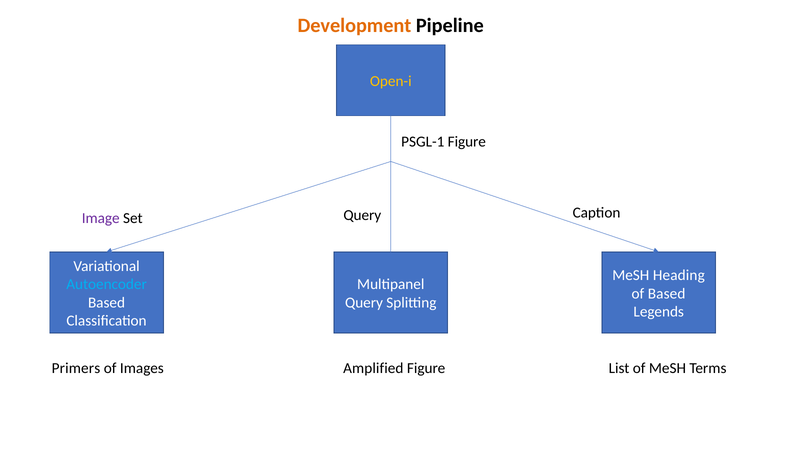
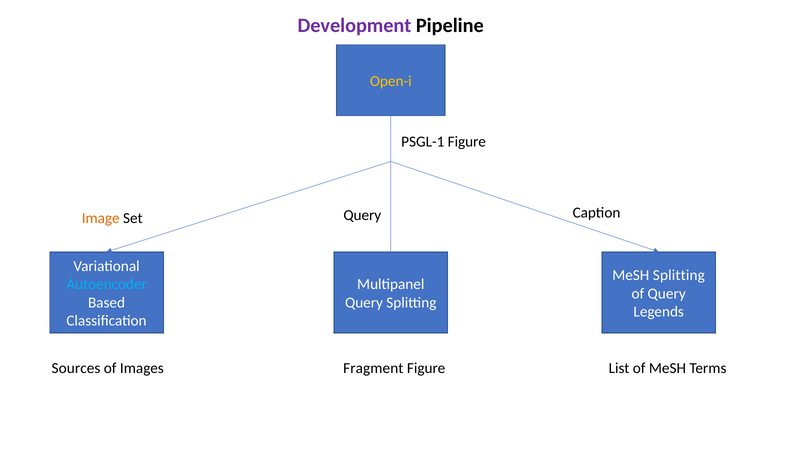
Development colour: orange -> purple
Image colour: purple -> orange
MeSH Heading: Heading -> Splitting
of Based: Based -> Query
Primers: Primers -> Sources
Amplified: Amplified -> Fragment
